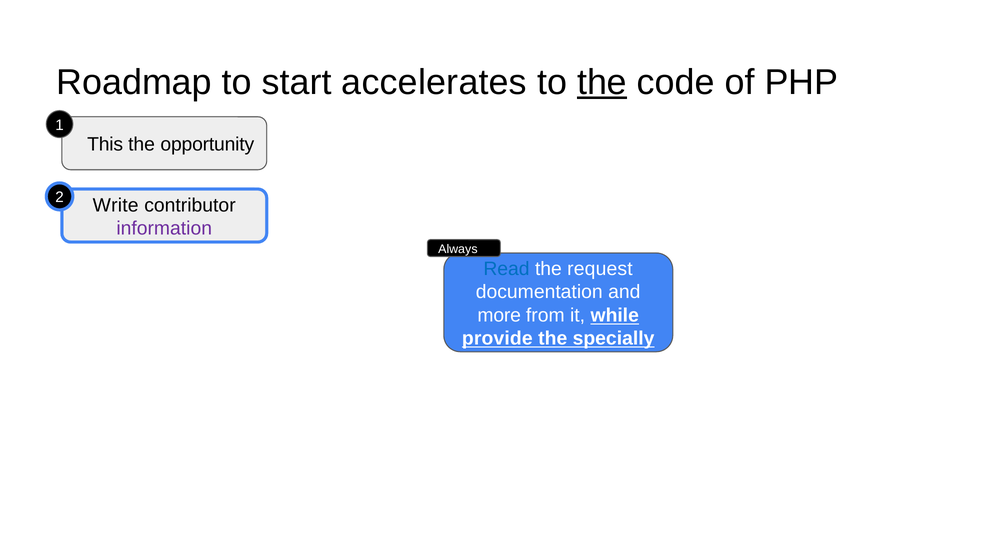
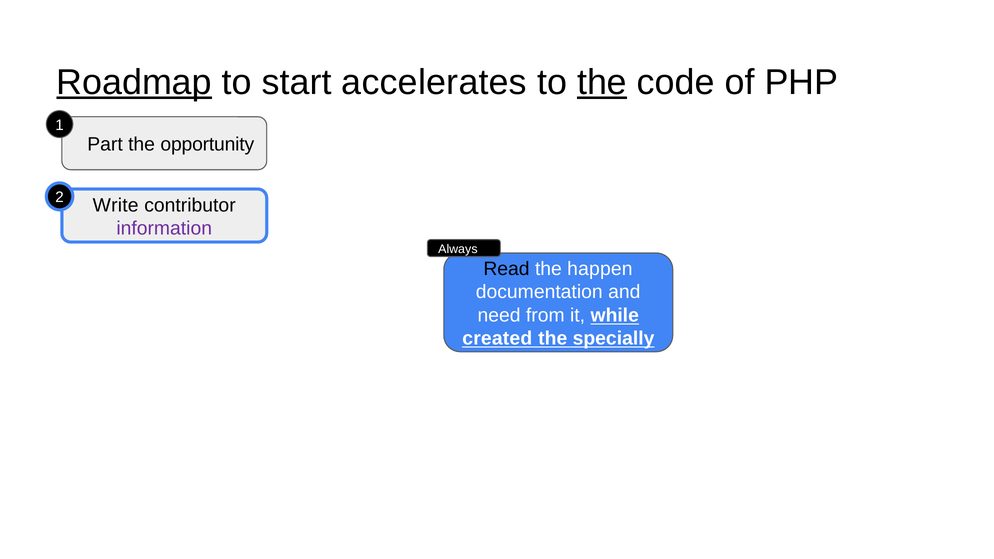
Roadmap underline: none -> present
This: This -> Part
Read colour: blue -> black
request: request -> happen
more: more -> need
provide: provide -> created
